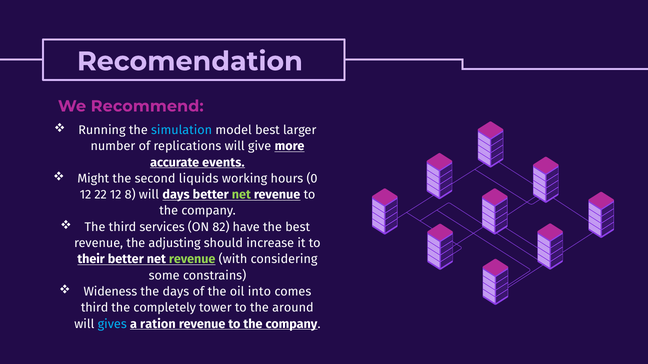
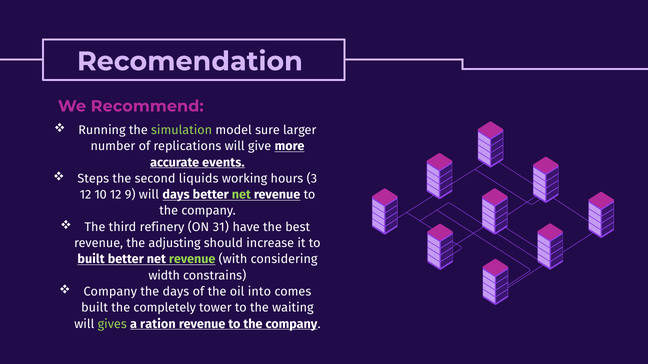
simulation colour: light blue -> light green
model best: best -> sure
Might: Might -> Steps
0: 0 -> 3
22: 22 -> 10
8: 8 -> 9
services: services -> refinery
82: 82 -> 31
their at (91, 260): their -> built
some: some -> width
Wideness at (110, 292): Wideness -> Company
third at (95, 308): third -> built
around: around -> waiting
gives colour: light blue -> light green
